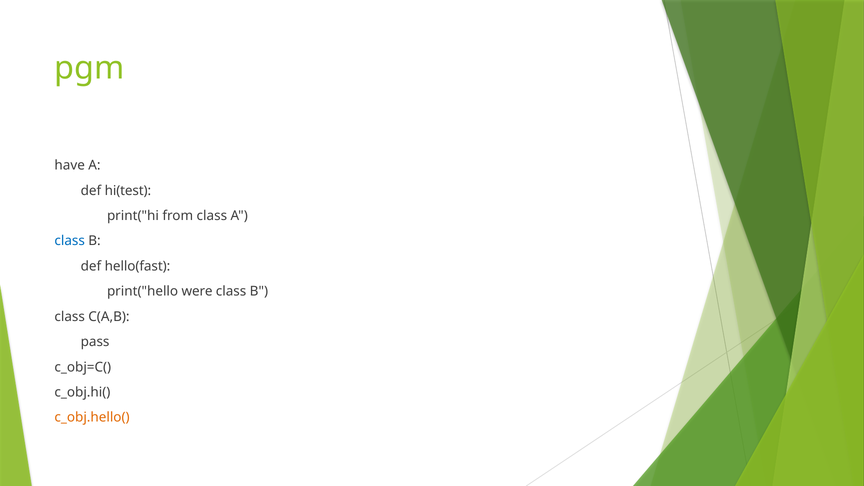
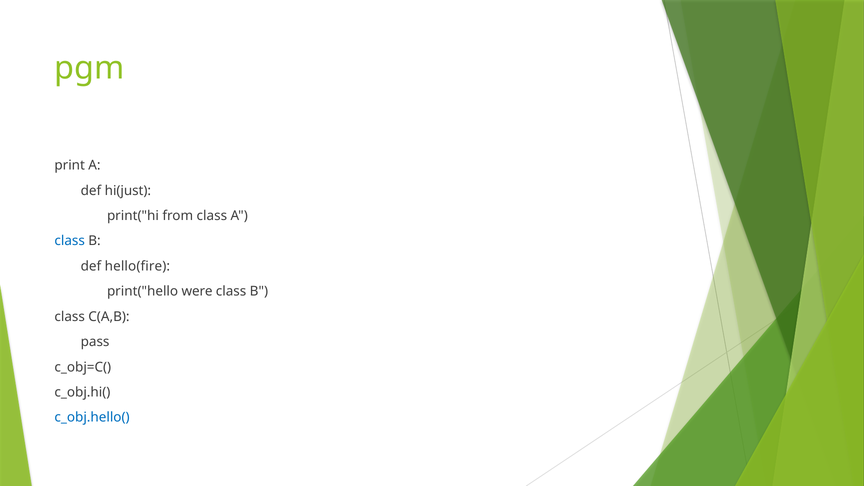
have: have -> print
hi(test: hi(test -> hi(just
hello(fast: hello(fast -> hello(fire
c_obj.hello( colour: orange -> blue
